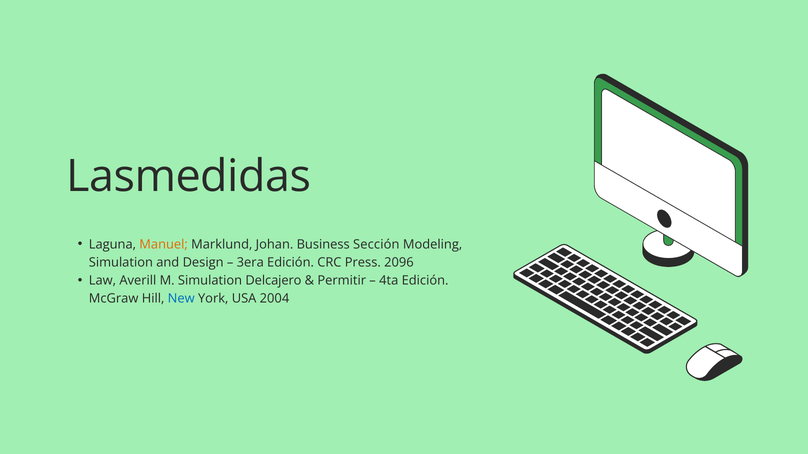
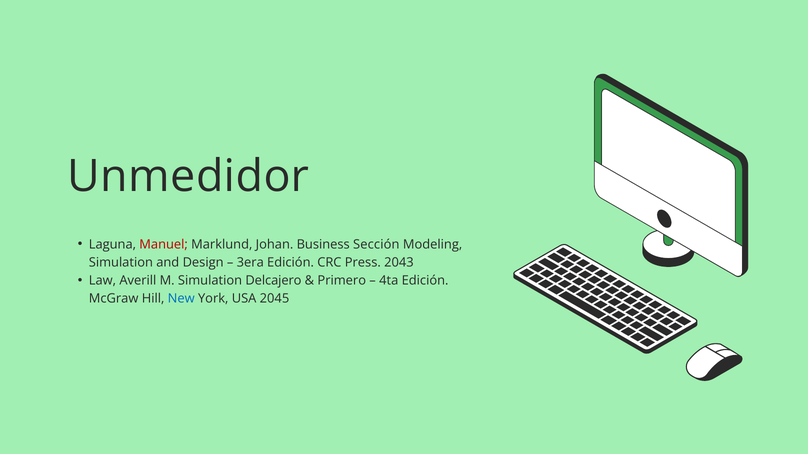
Lasmedidas: Lasmedidas -> Unmedidor
Manuel colour: orange -> red
2096: 2096 -> 2043
Permitir: Permitir -> Primero
2004: 2004 -> 2045
